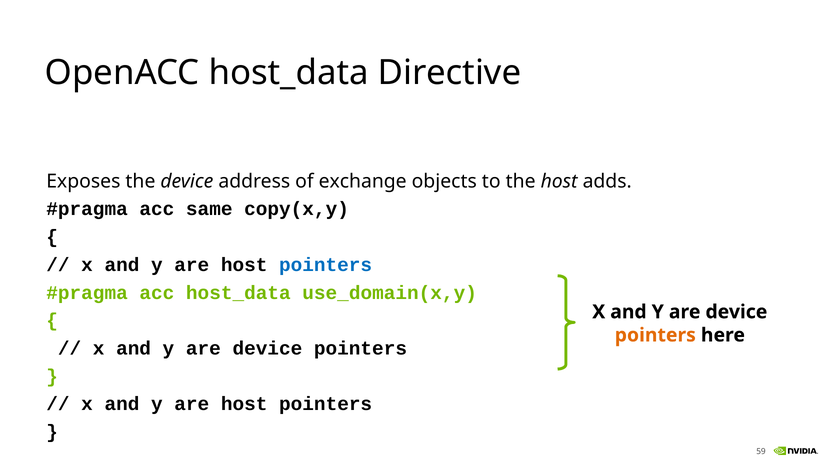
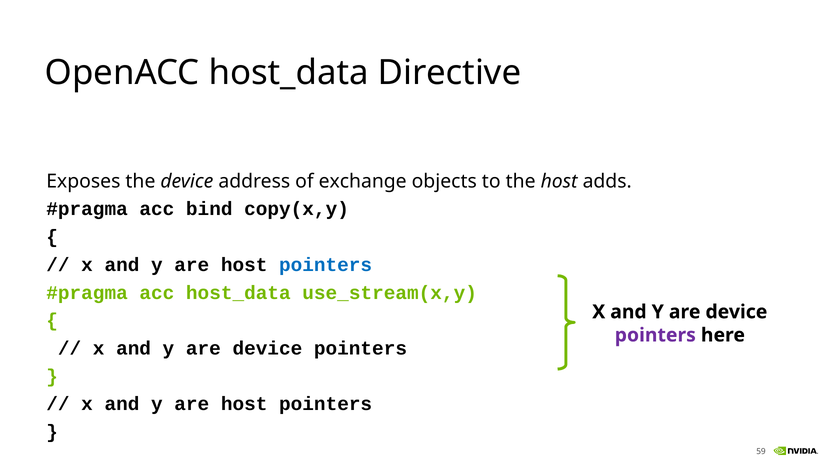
same: same -> bind
use_domain(x,y: use_domain(x,y -> use_stream(x,y
pointers at (655, 335) colour: orange -> purple
